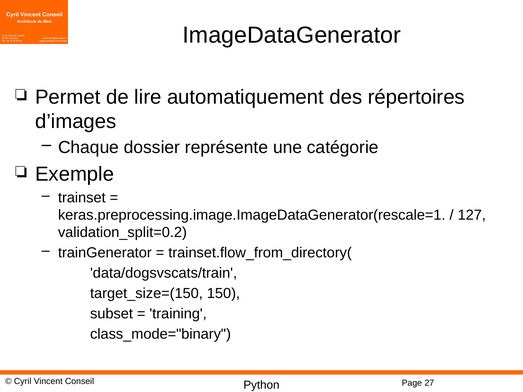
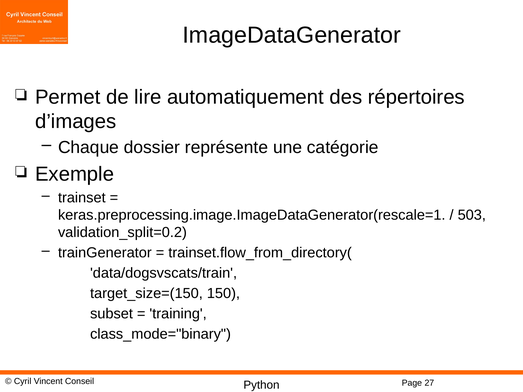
127: 127 -> 503
